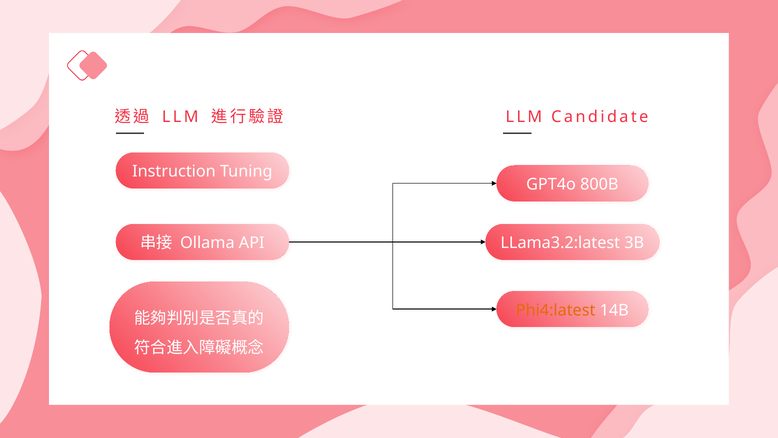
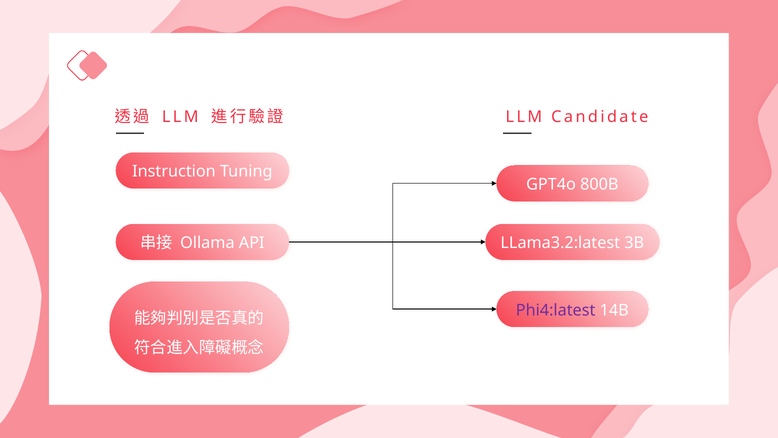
Phi4:latest colour: orange -> purple
